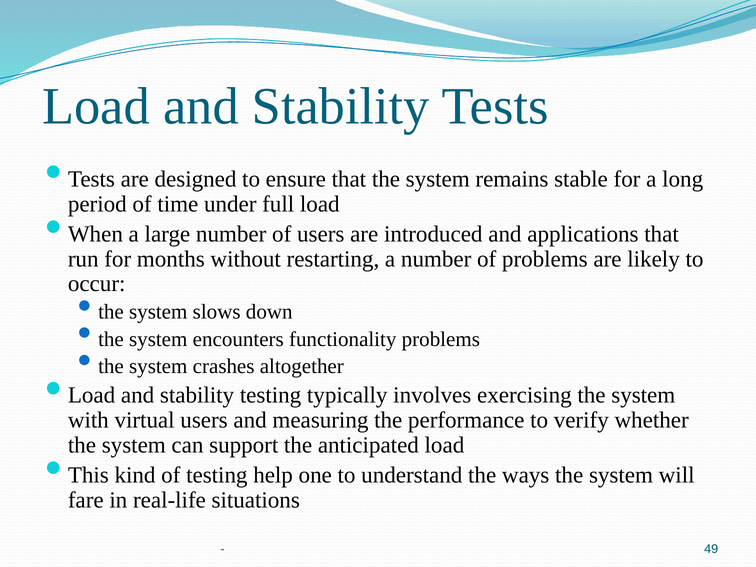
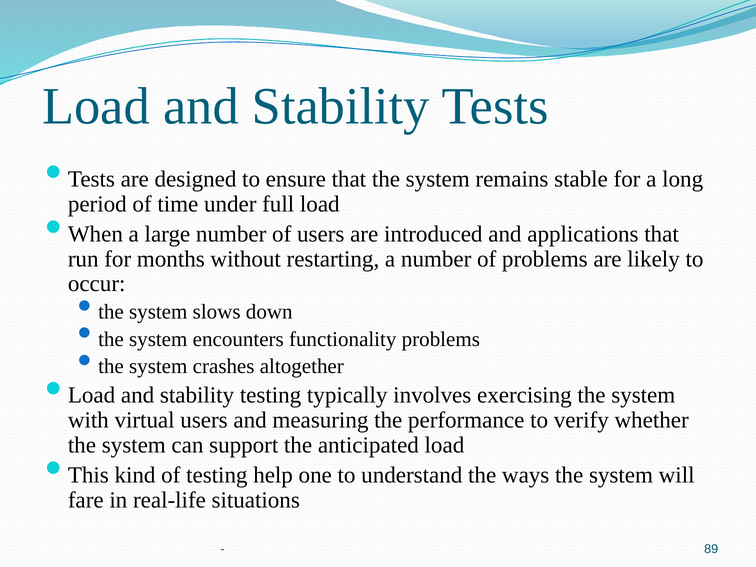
49: 49 -> 89
